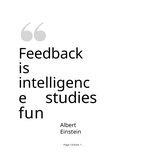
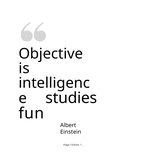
Feedback: Feedback -> Objective
